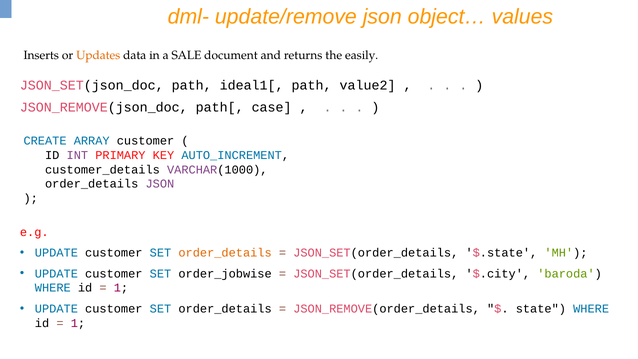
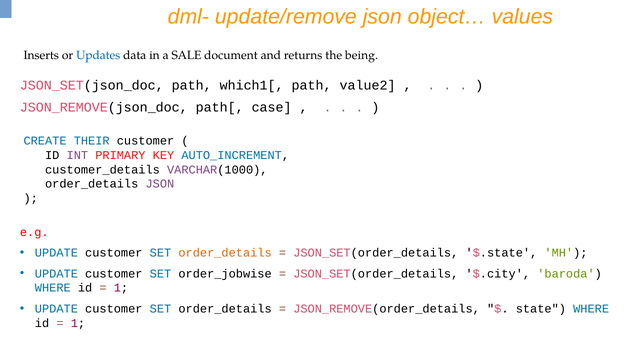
Updates colour: orange -> blue
easily: easily -> being
ideal1[: ideal1[ -> which1[
ARRAY: ARRAY -> THEIR
